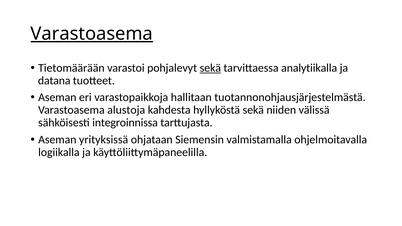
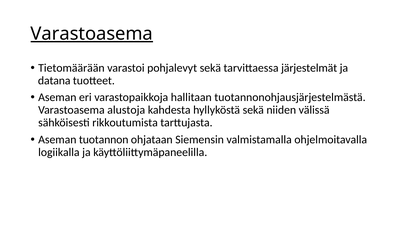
sekä at (210, 68) underline: present -> none
analytiikalla: analytiikalla -> järjestelmät
integroinnissa: integroinnissa -> rikkoutumista
yrityksissä: yrityksissä -> tuotannon
